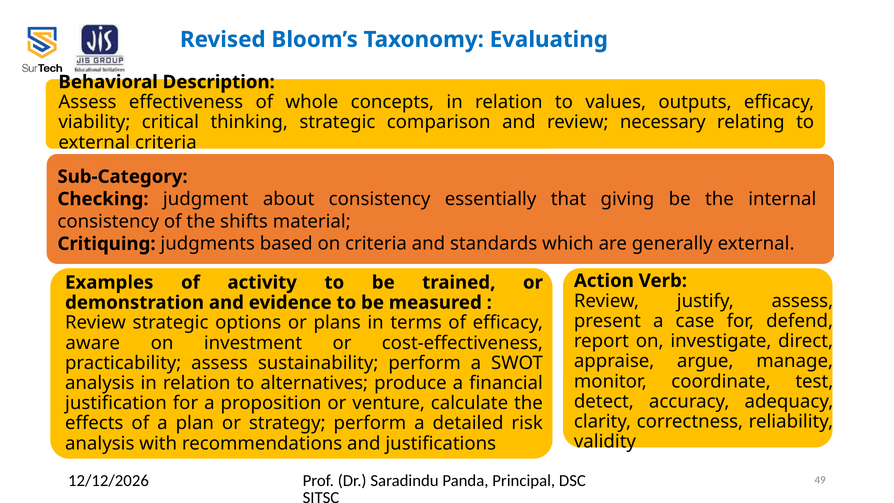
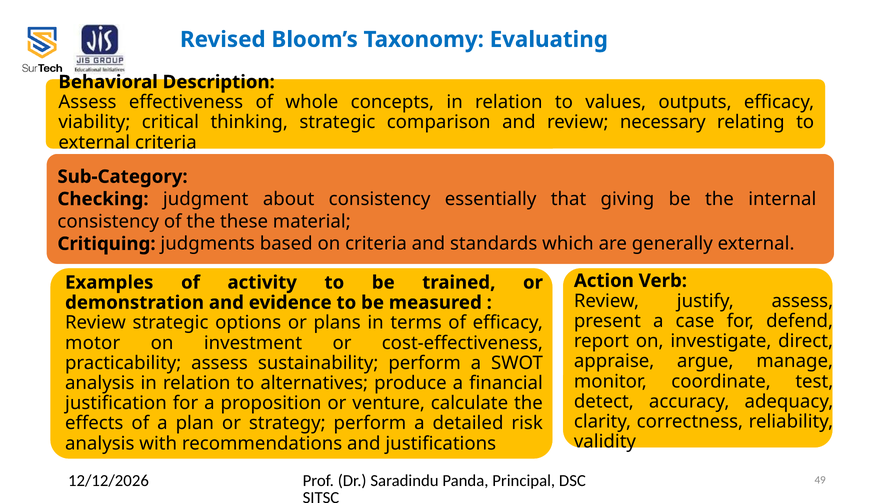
shifts: shifts -> these
aware: aware -> motor
